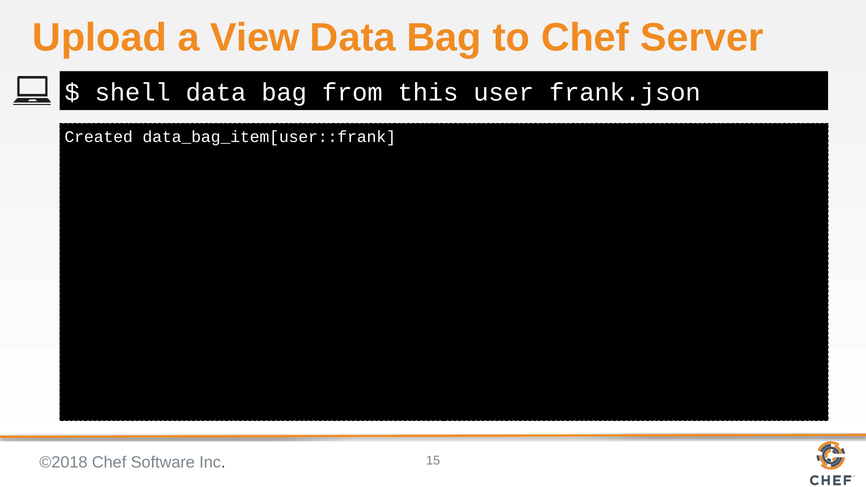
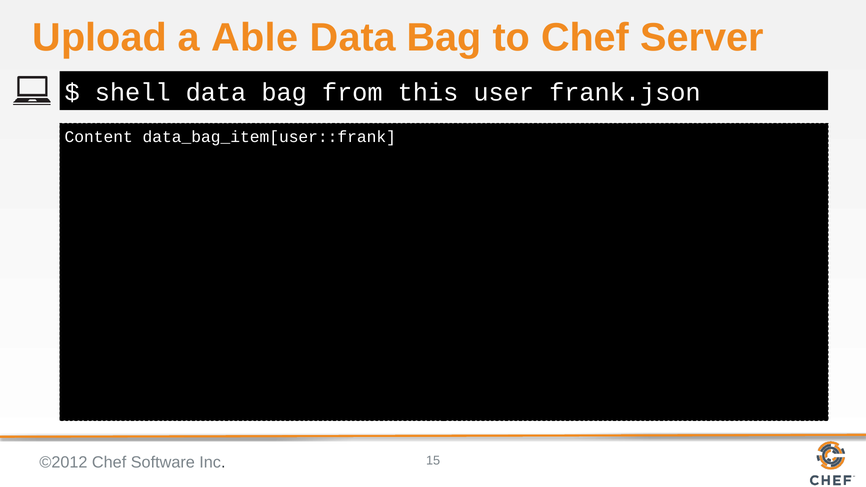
View: View -> Able
Created: Created -> Content
©2018: ©2018 -> ©2012
